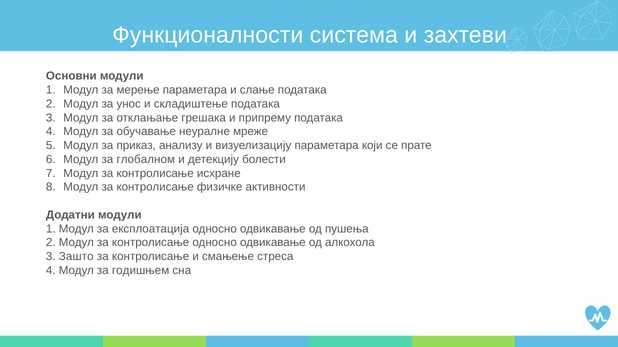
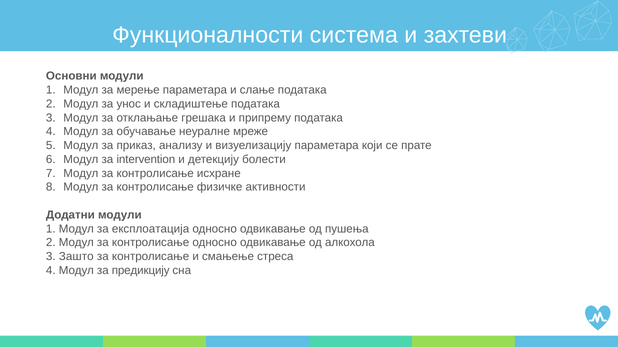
глобалном: глобалном -> intervention
годишњем: годишњем -> предикцију
